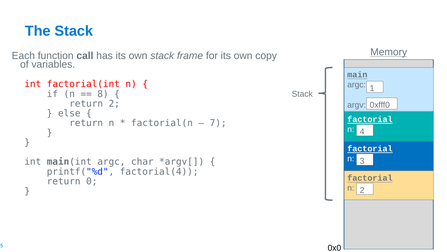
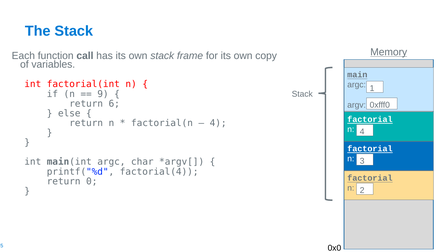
8: 8 -> 9
return 2: 2 -> 6
7 at (218, 123): 7 -> 4
